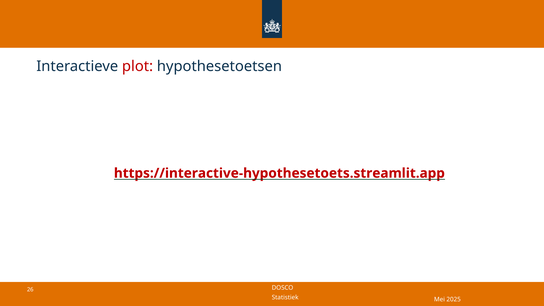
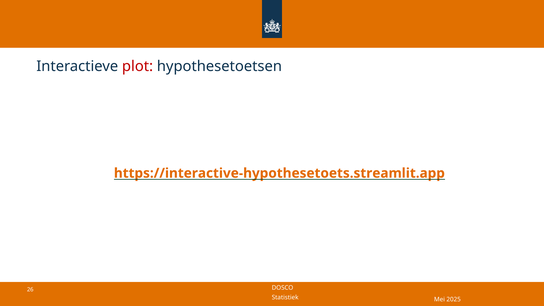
https://interactive-hypothesetoets.streamlit.app colour: red -> orange
